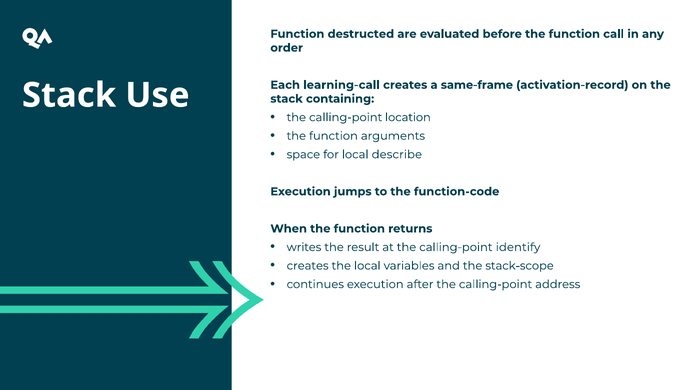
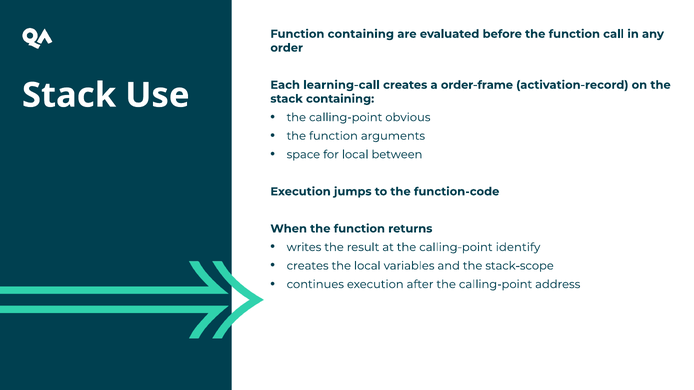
Function destructed: destructed -> containing
same-frame: same-frame -> order-frame
location: location -> obvious
describe: describe -> between
